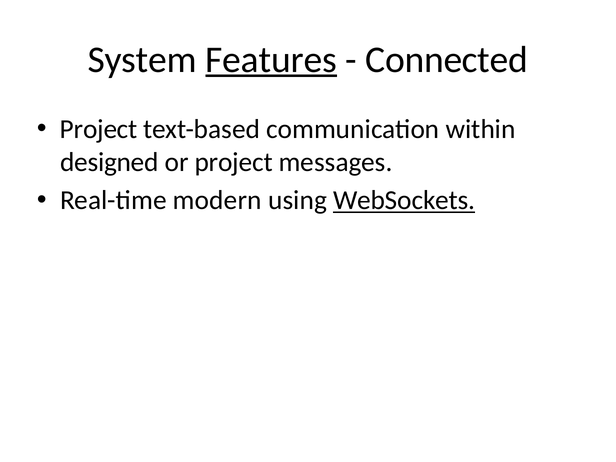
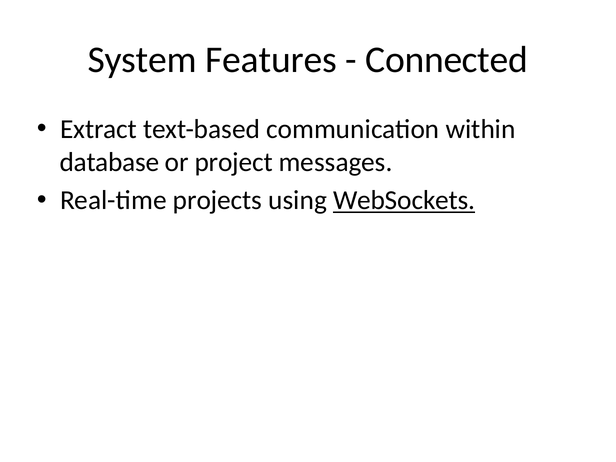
Features underline: present -> none
Project at (99, 129): Project -> Extract
designed: designed -> database
modern: modern -> projects
